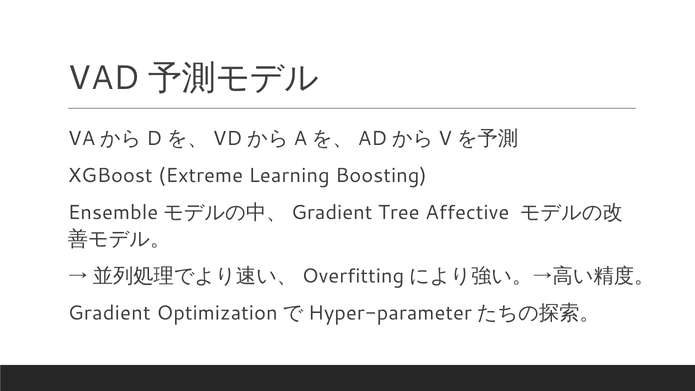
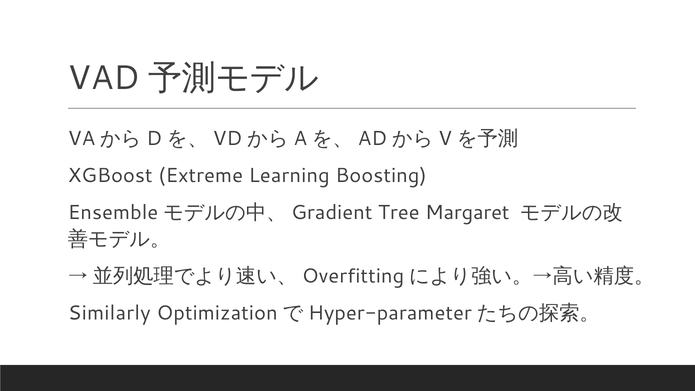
Affective: Affective -> Margaret
Gradient: Gradient -> Similarly
